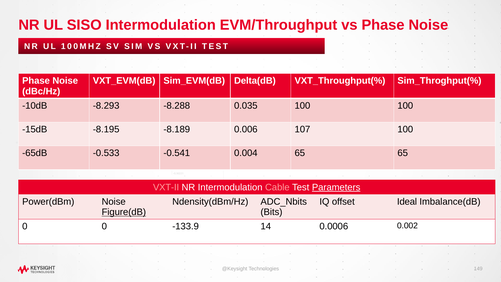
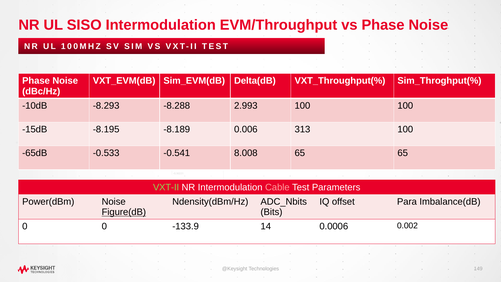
0.035: 0.035 -> 2.993
107: 107 -> 313
0.004: 0.004 -> 8.008
VXT-II at (166, 187) colour: pink -> light green
Parameters underline: present -> none
Ideal: Ideal -> Para
